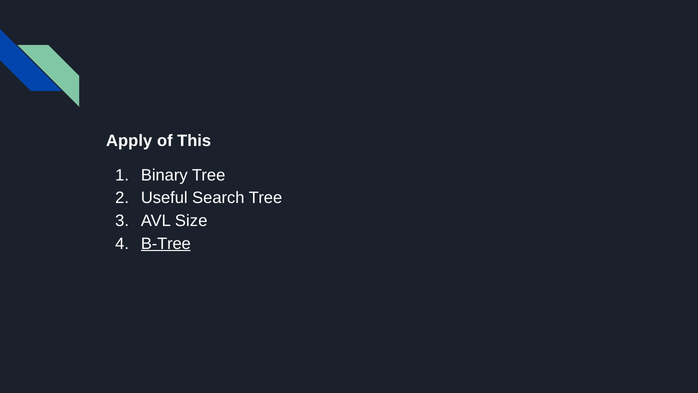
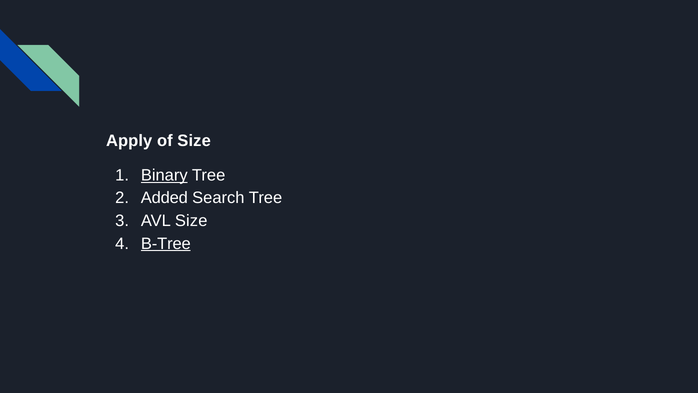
of This: This -> Size
Binary underline: none -> present
Useful: Useful -> Added
